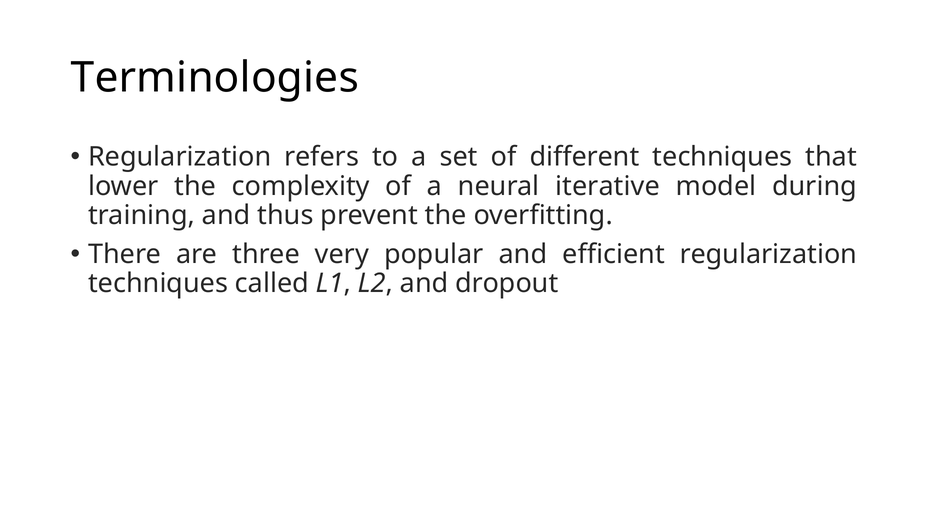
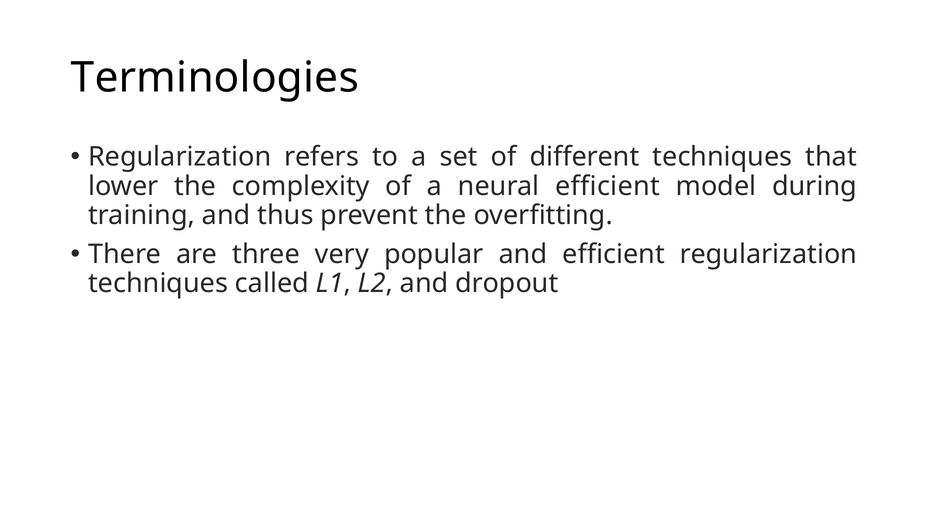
neural iterative: iterative -> efficient
